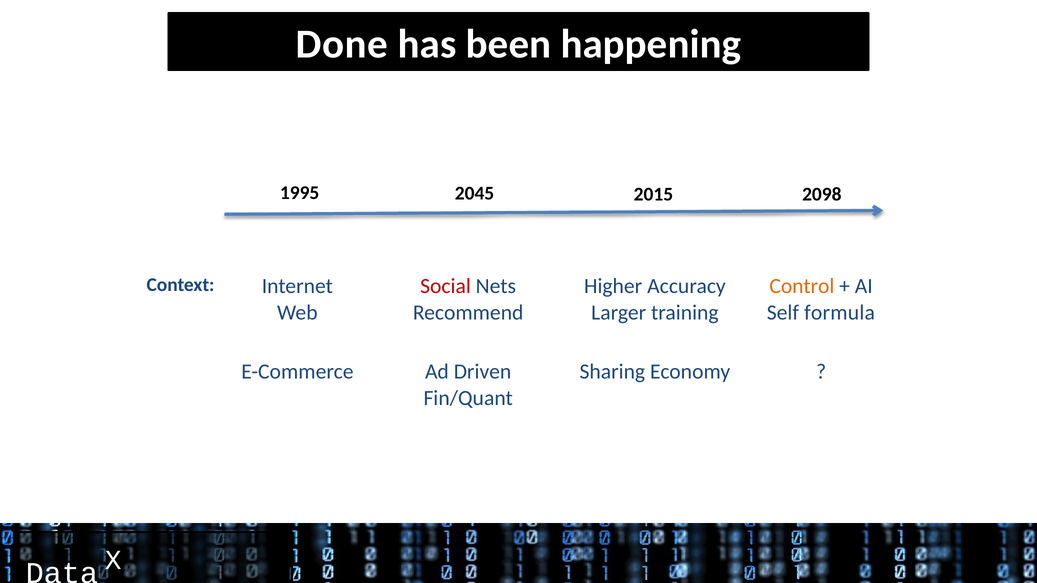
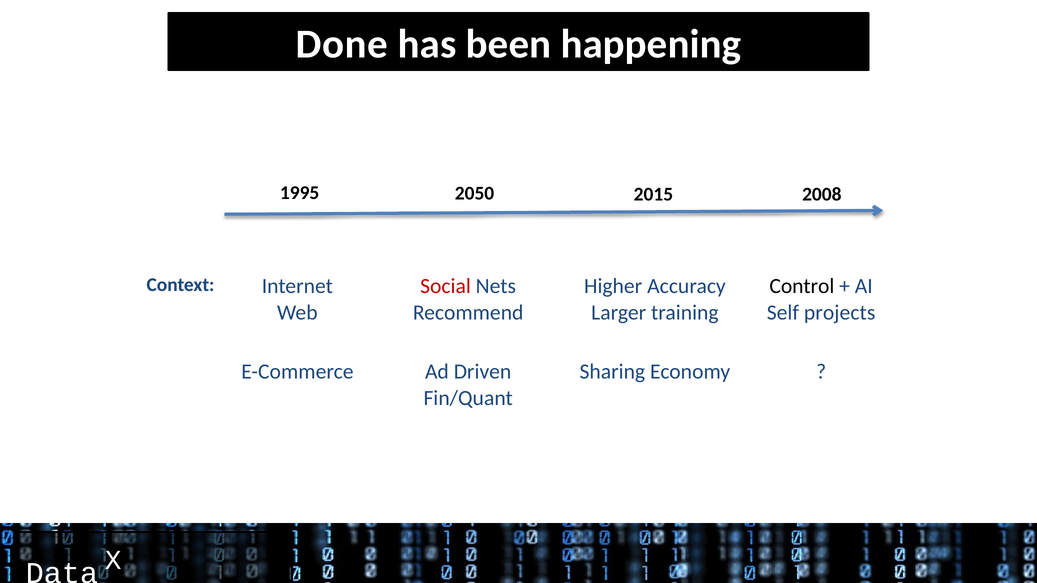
2045: 2045 -> 2050
2098: 2098 -> 2008
Control colour: orange -> black
formula: formula -> projects
